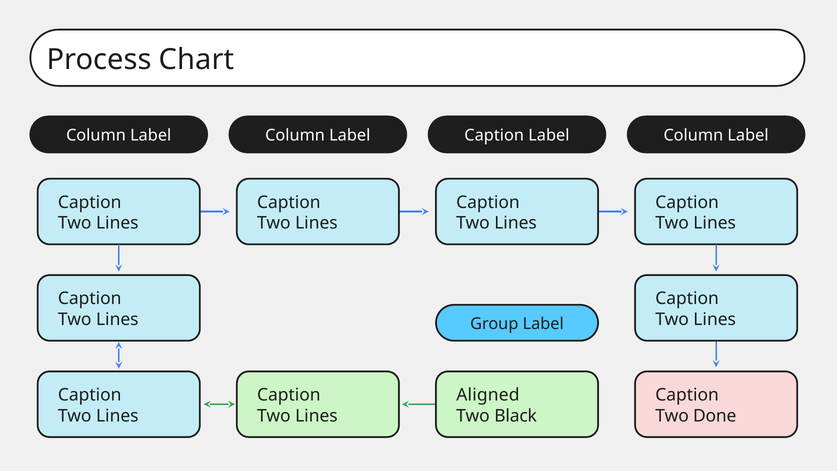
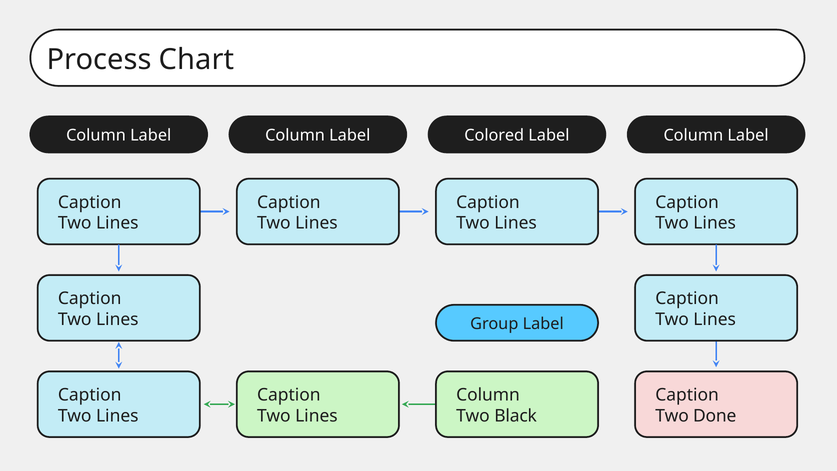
Caption at (494, 136): Caption -> Colored
Aligned at (488, 395): Aligned -> Column
